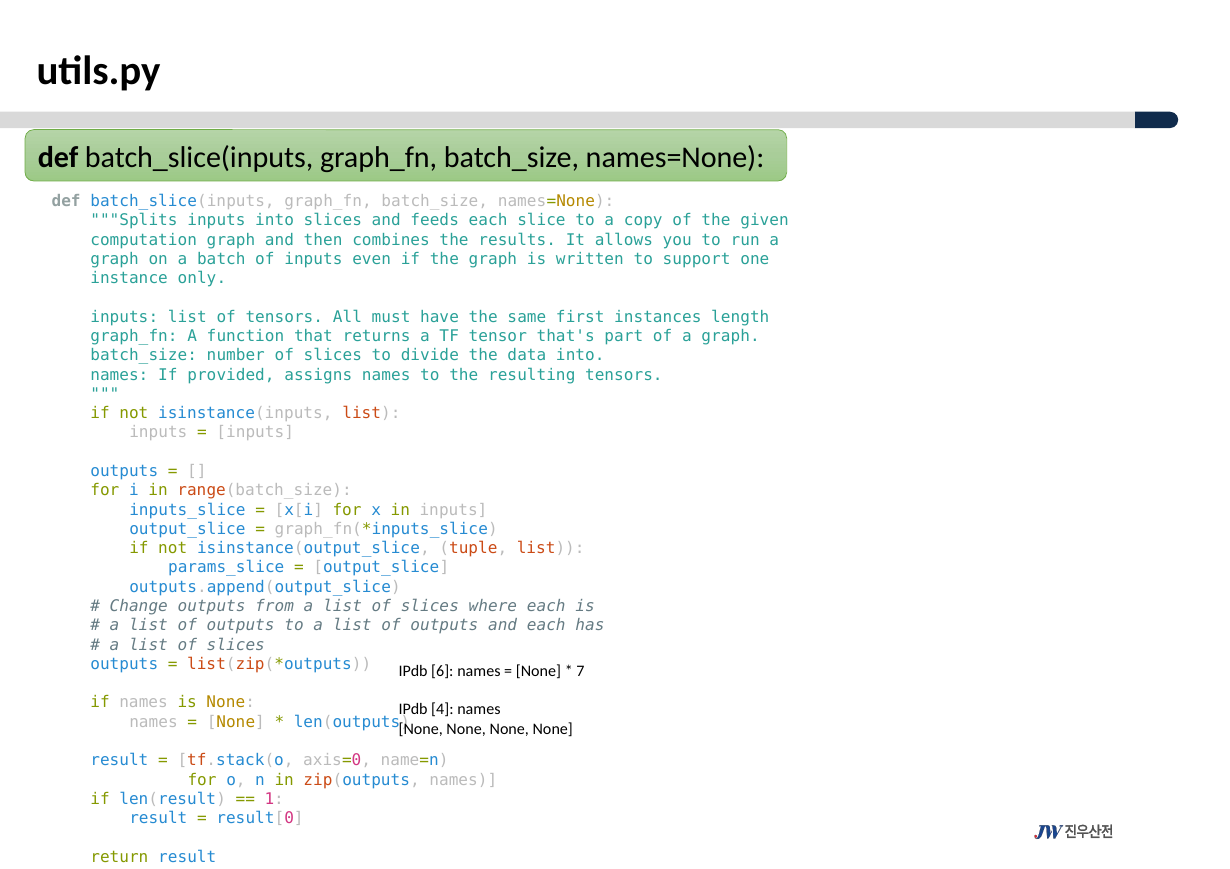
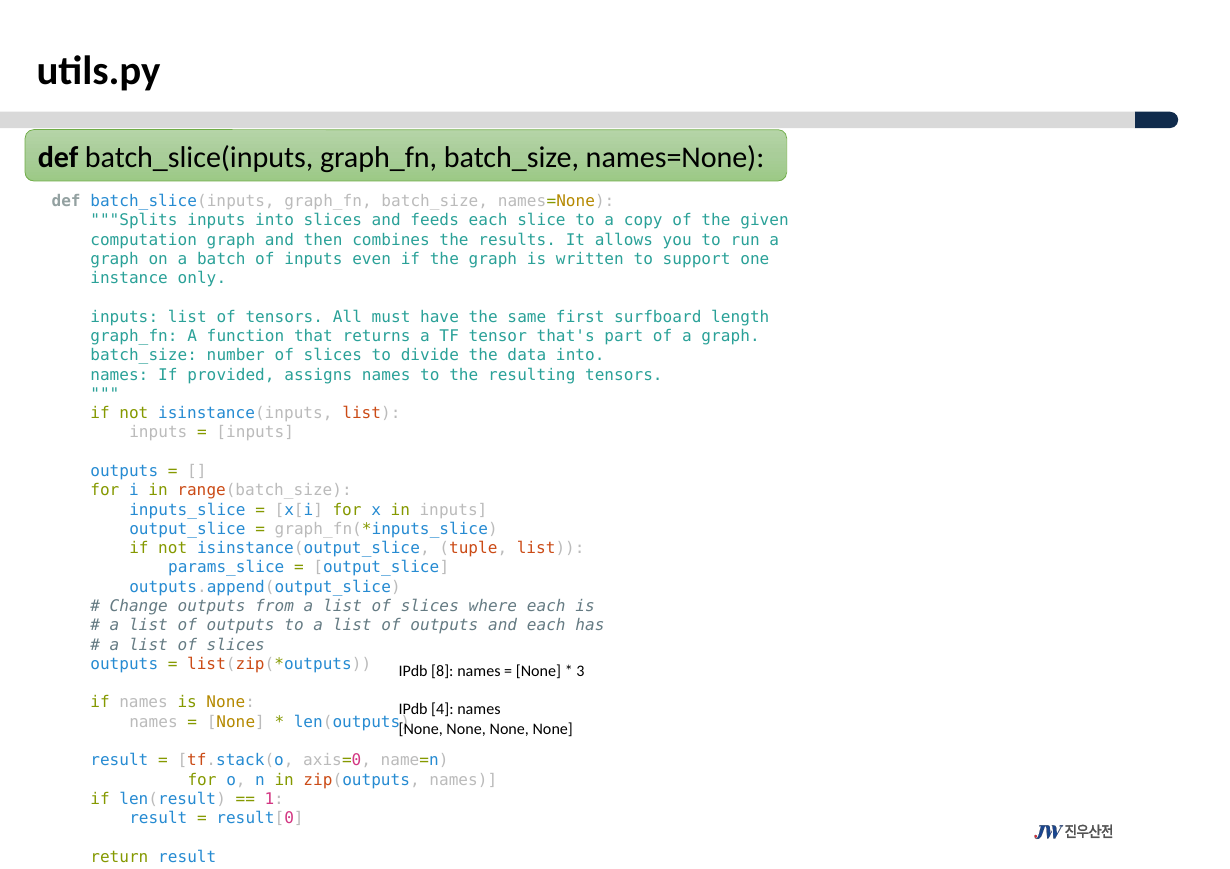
instances: instances -> surfboard
6: 6 -> 8
7: 7 -> 3
